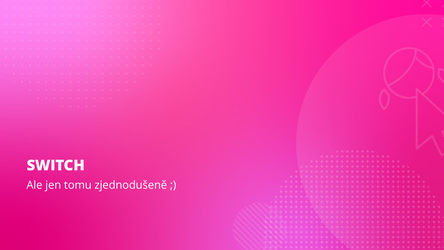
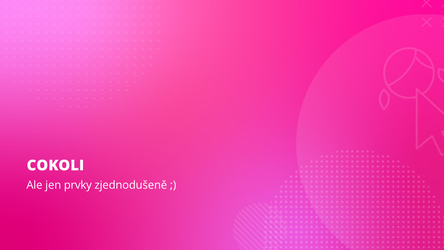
SWITCH: SWITCH -> COKOLI
tomu: tomu -> prvky
